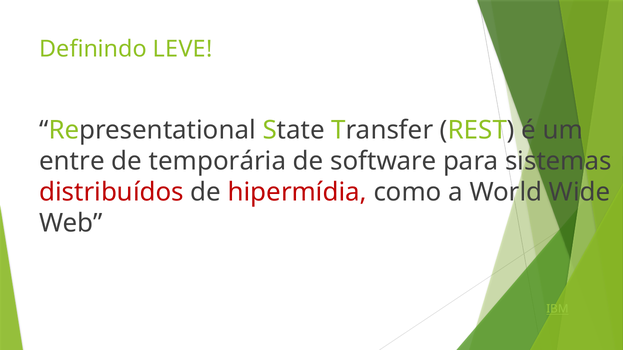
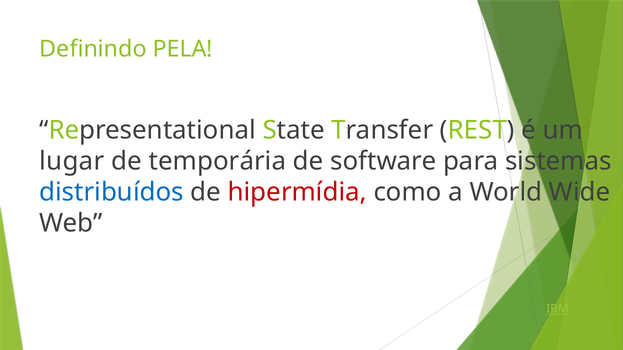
LEVE: LEVE -> PELA
entre: entre -> lugar
distribuídos colour: red -> blue
